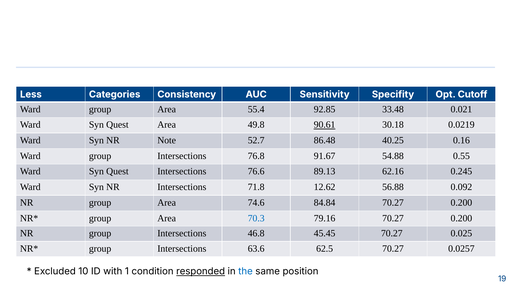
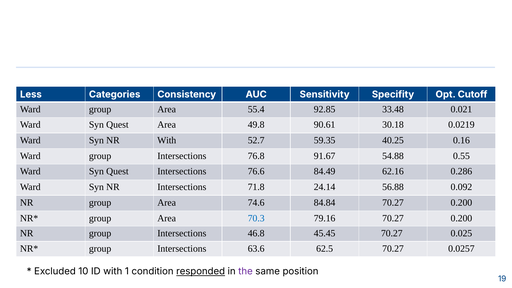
90.61 underline: present -> none
NR Note: Note -> With
86.48: 86.48 -> 59.35
89.13: 89.13 -> 84.49
0.245: 0.245 -> 0.286
12.62: 12.62 -> 24.14
the colour: blue -> purple
